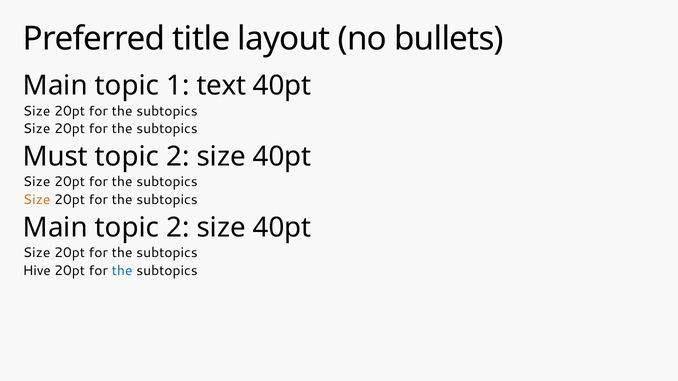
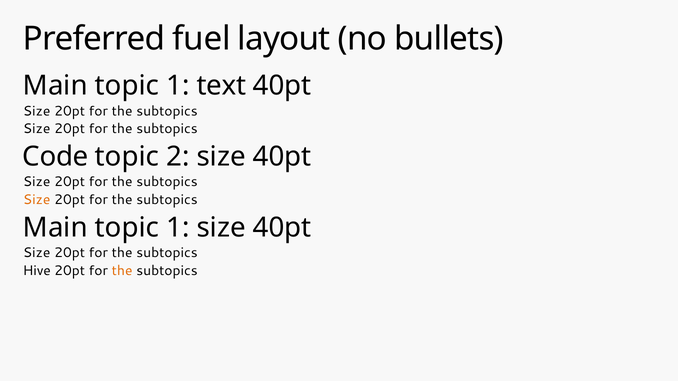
title: title -> fuel
Must: Must -> Code
2 at (178, 228): 2 -> 1
the at (122, 271) colour: blue -> orange
